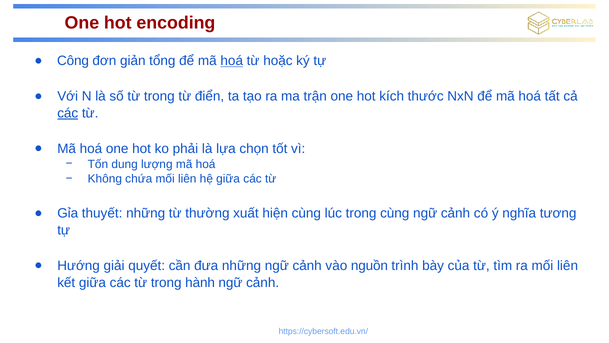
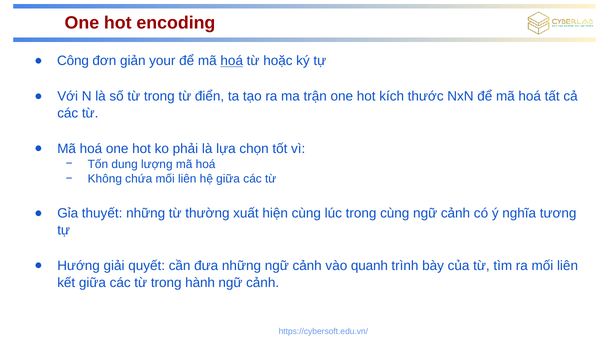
tổng: tổng -> your
các at (68, 113) underline: present -> none
nguồn: nguồn -> quanh
